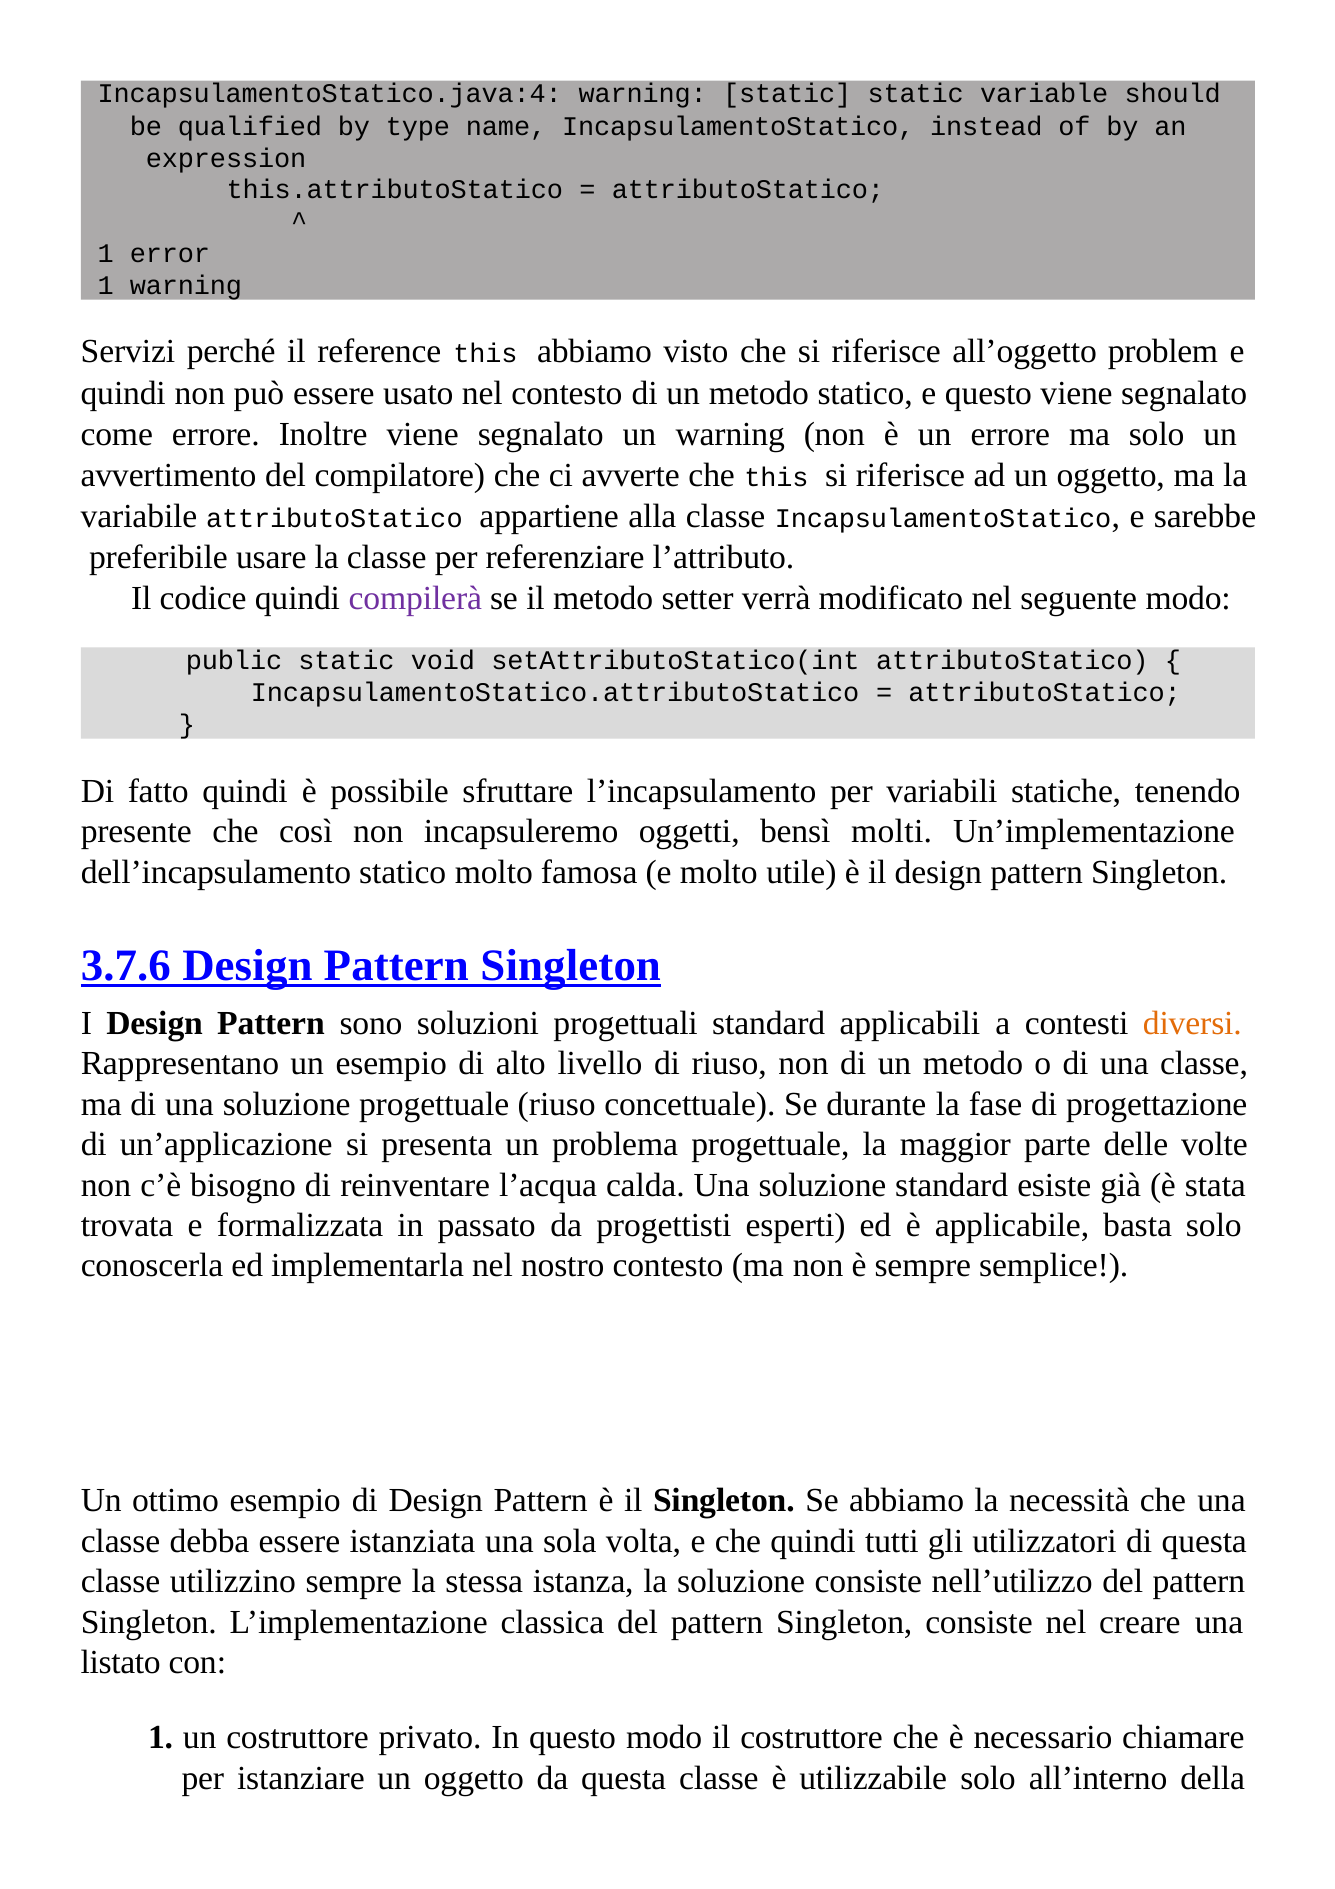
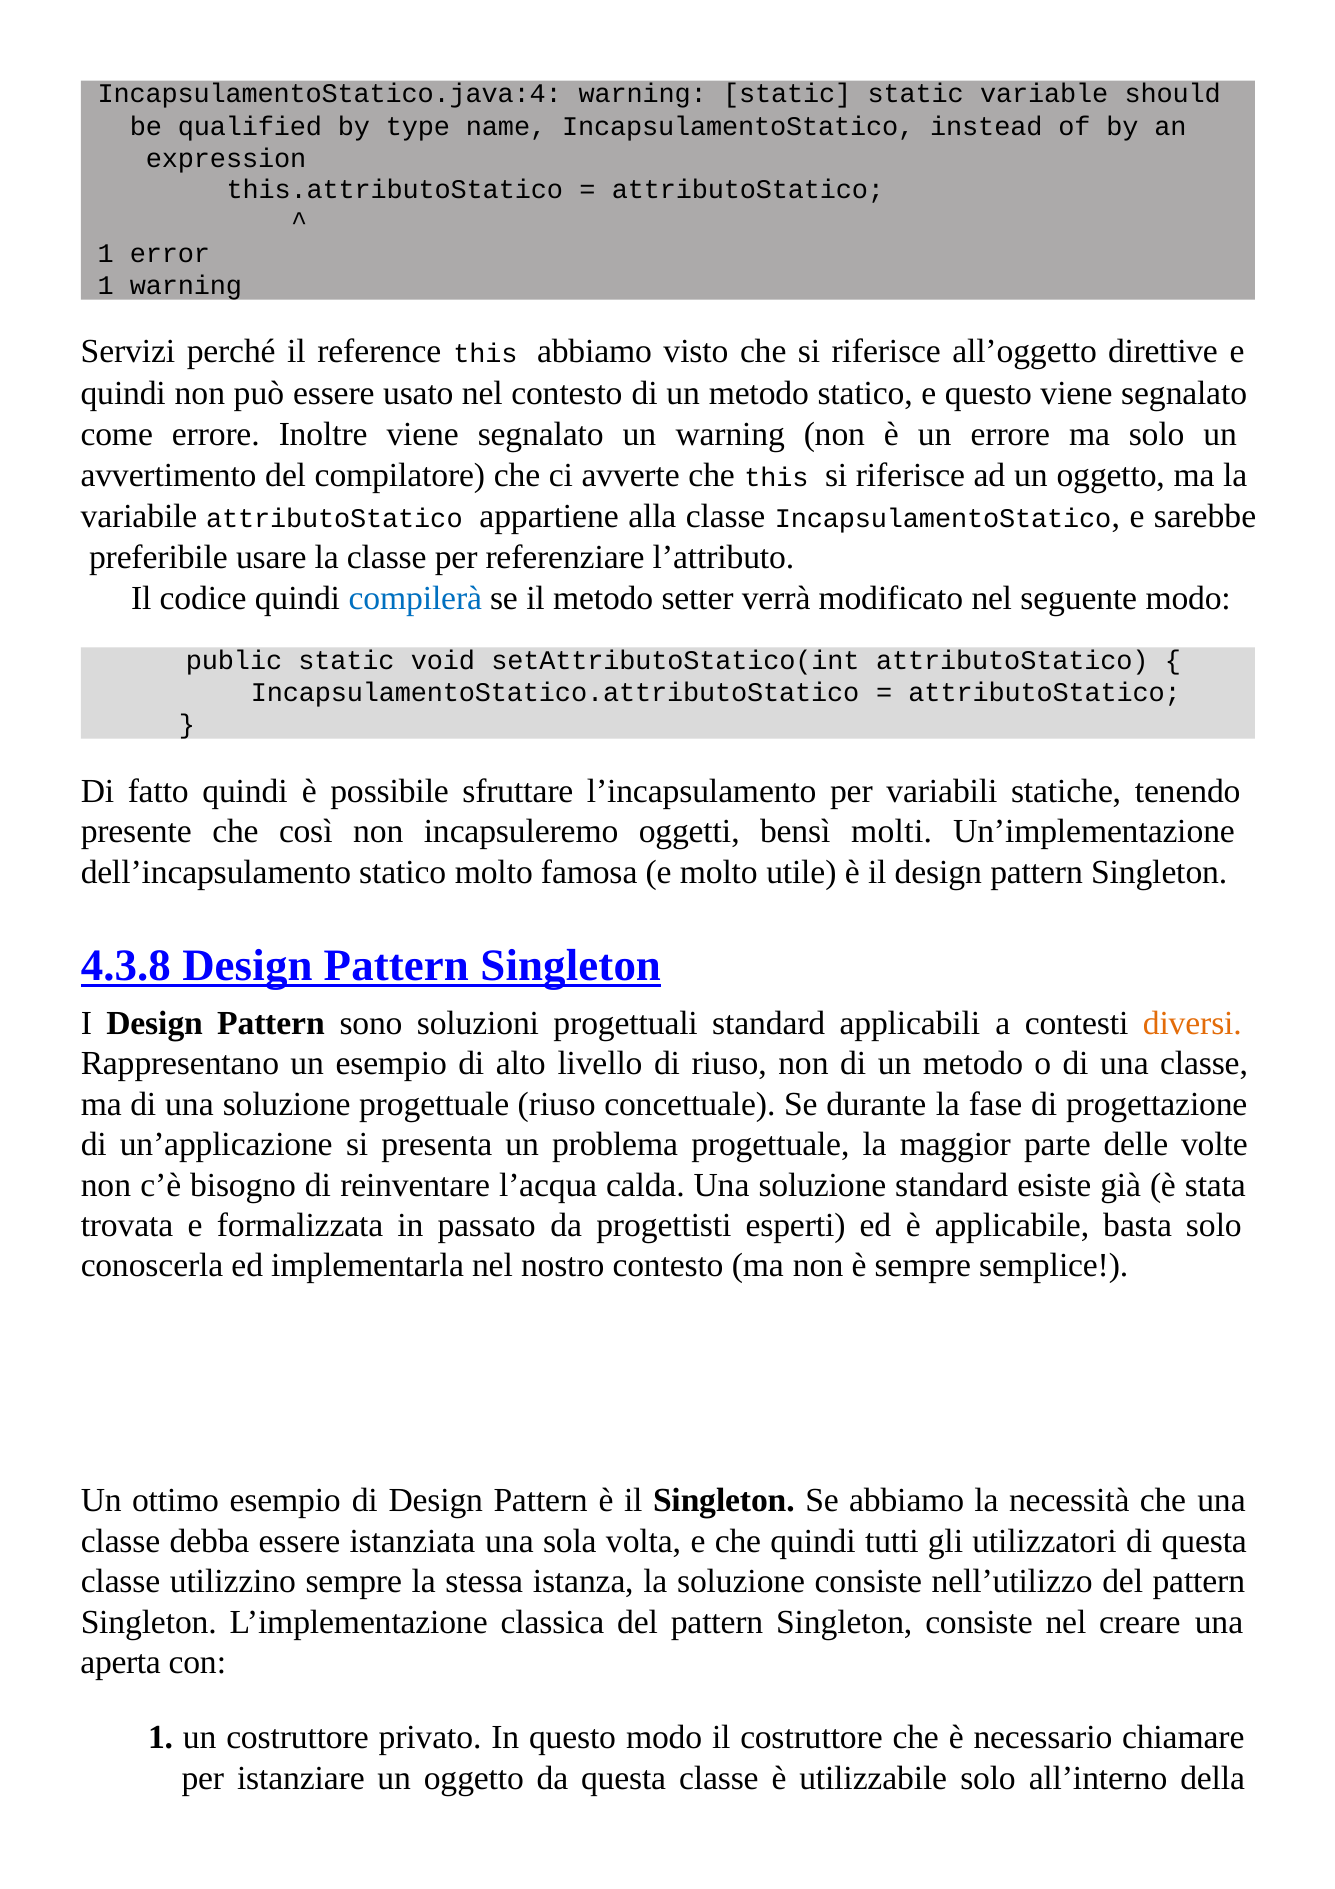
problem: problem -> direttive
compilerà colour: purple -> blue
3.7.6: 3.7.6 -> 4.3.8
listato: listato -> aperta
